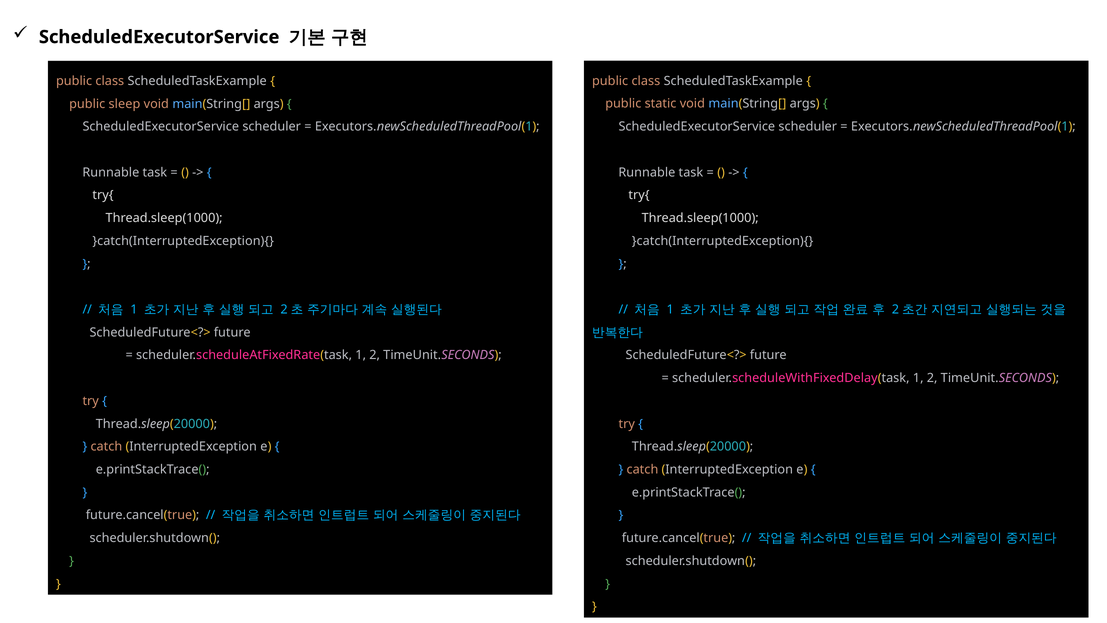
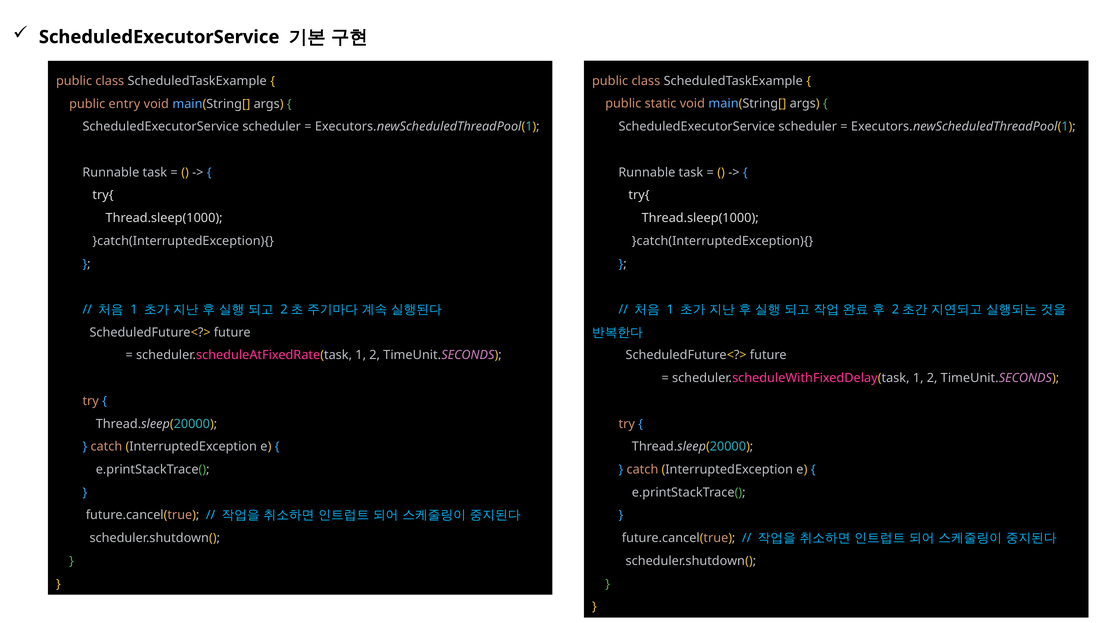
sleep: sleep -> entry
